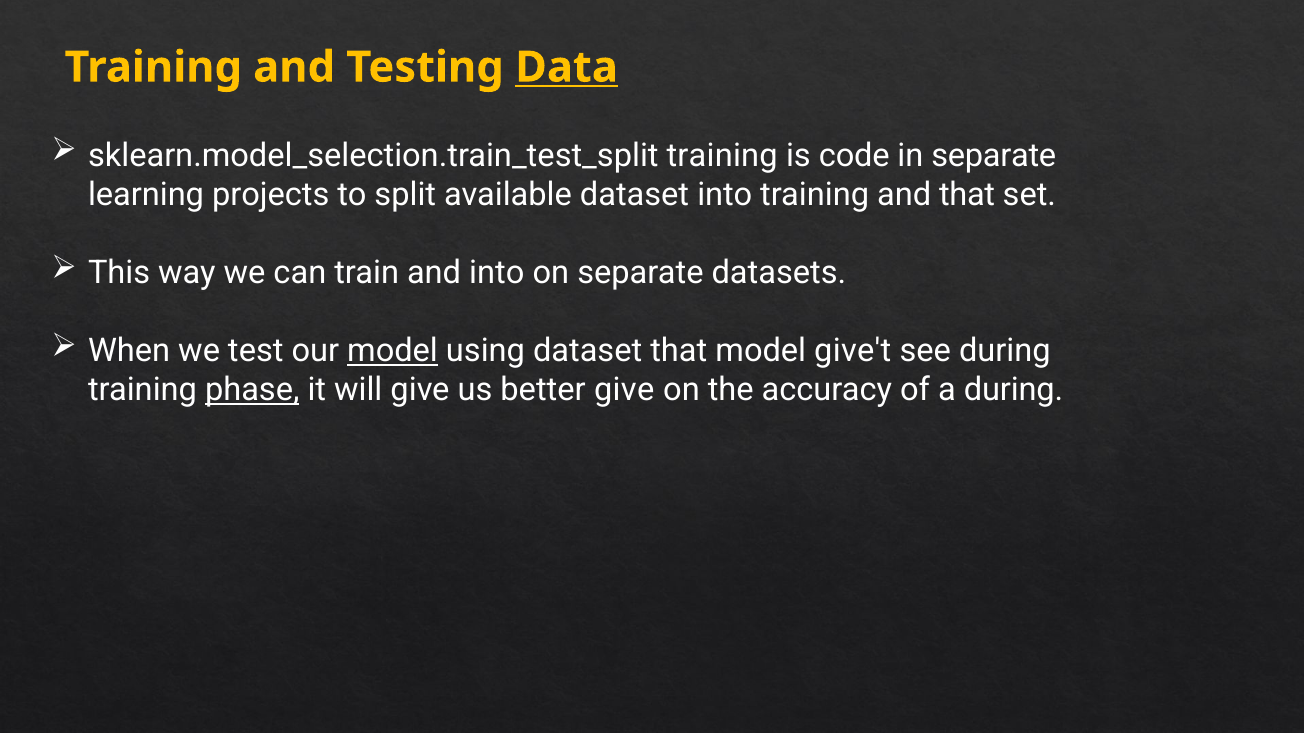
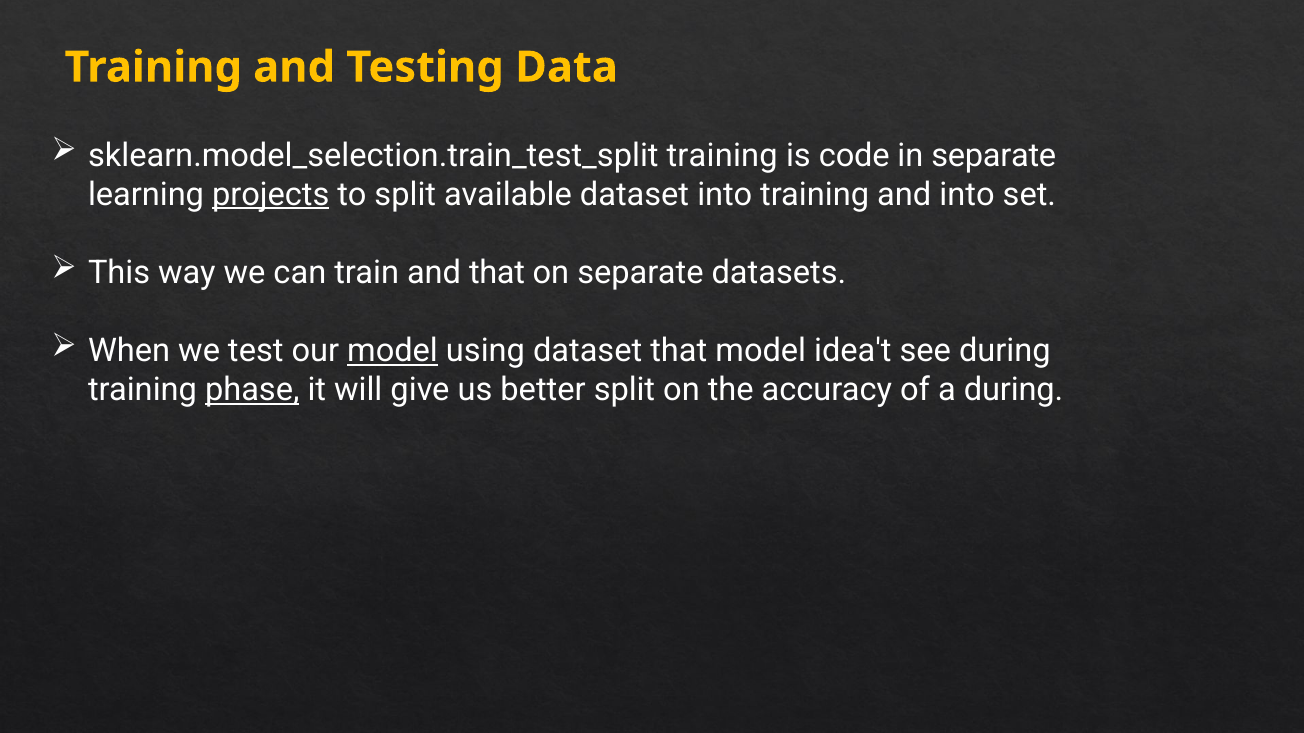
Data underline: present -> none
projects underline: none -> present
and that: that -> into
and into: into -> that
give't: give't -> idea't
better give: give -> split
